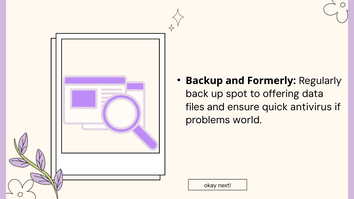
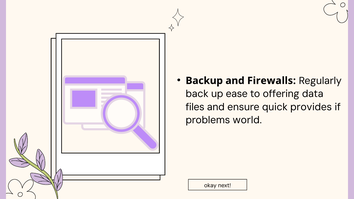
Formerly: Formerly -> Firewalls
spot: spot -> ease
antivirus: antivirus -> provides
